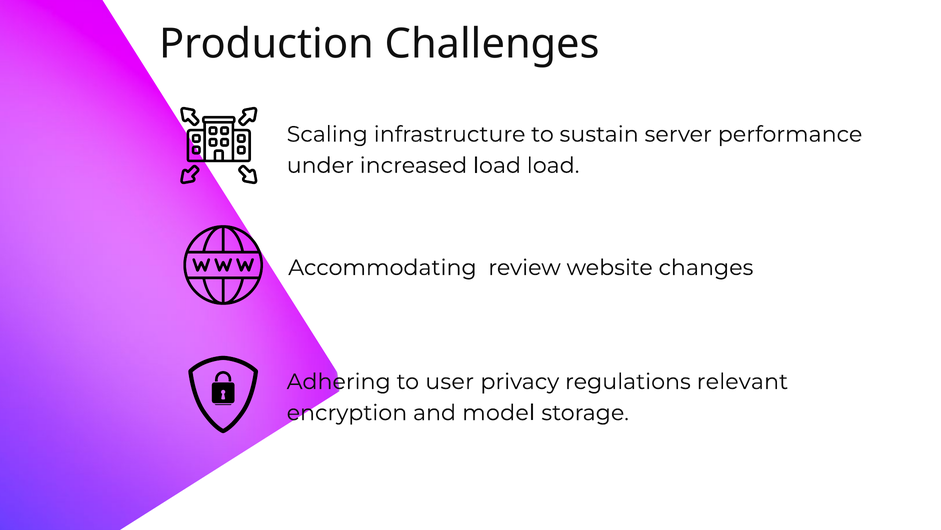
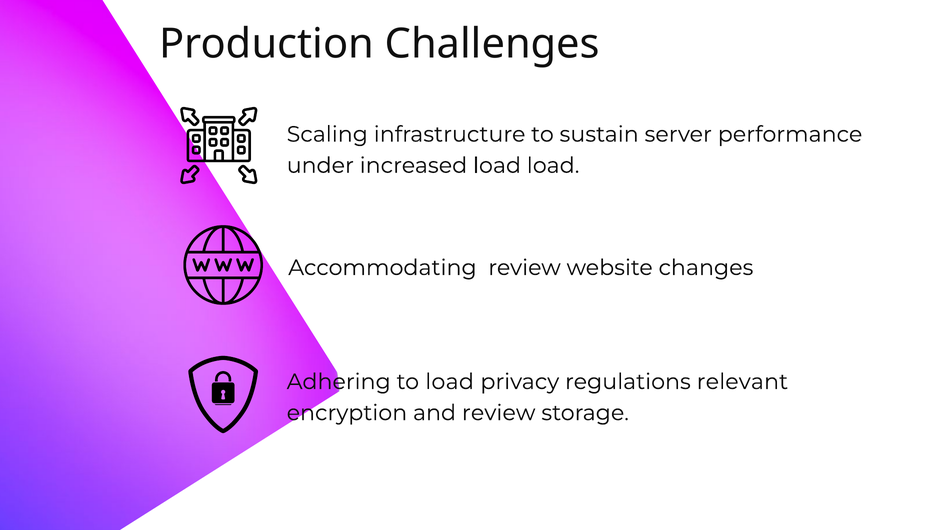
to user: user -> load
and model: model -> review
